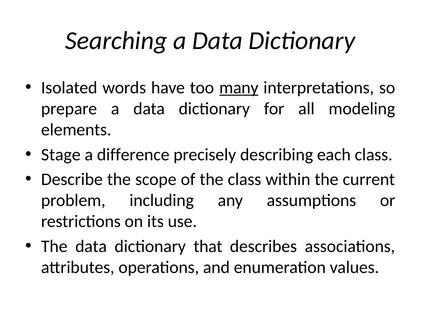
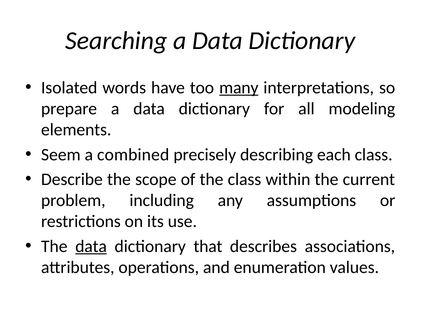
Stage: Stage -> Seem
difference: difference -> combined
data at (91, 246) underline: none -> present
